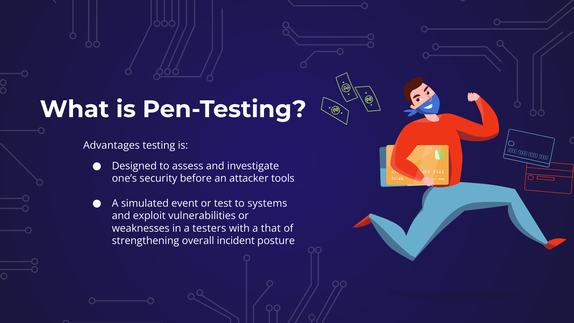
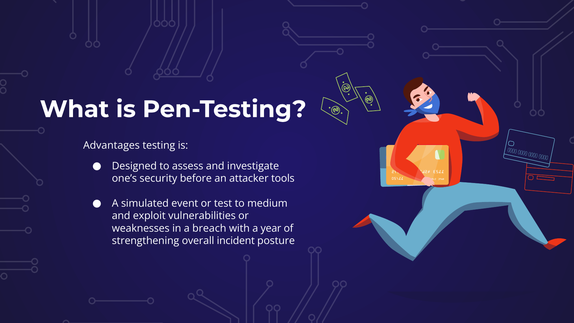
systems: systems -> medium
testers: testers -> breach
that: that -> year
